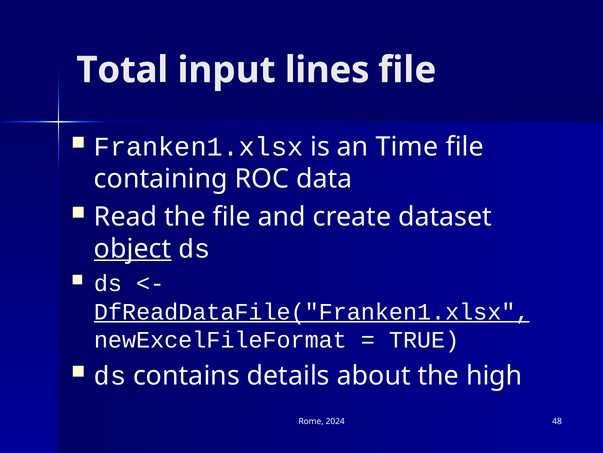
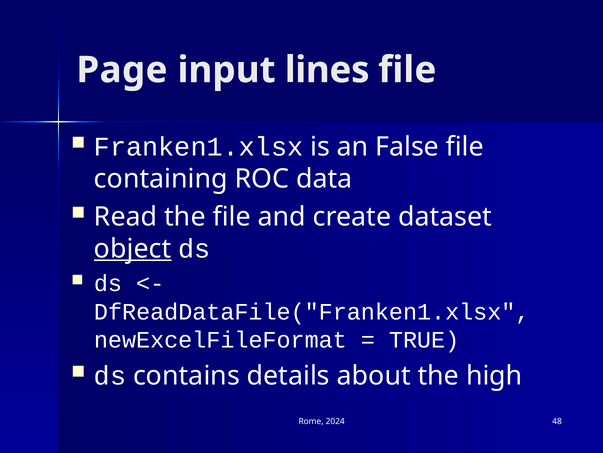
Total: Total -> Page
Time: Time -> False
DfReadDataFile("Franken1.xlsx underline: present -> none
